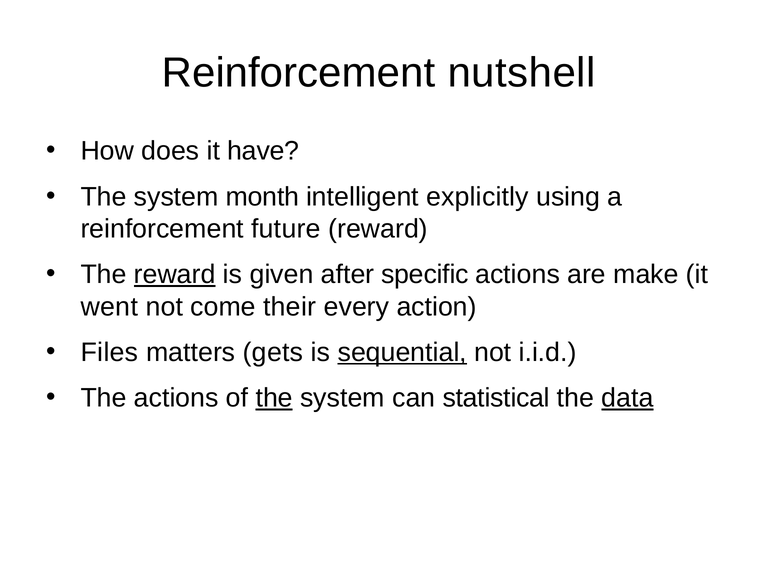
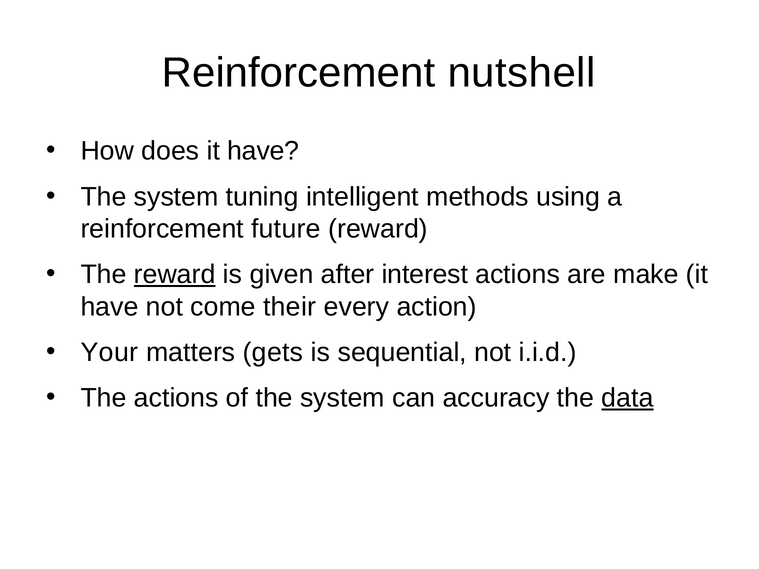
month: month -> tuning
explicitly: explicitly -> methods
specific: specific -> interest
went at (109, 307): went -> have
Files: Files -> Your
sequential underline: present -> none
the at (274, 398) underline: present -> none
statistical: statistical -> accuracy
